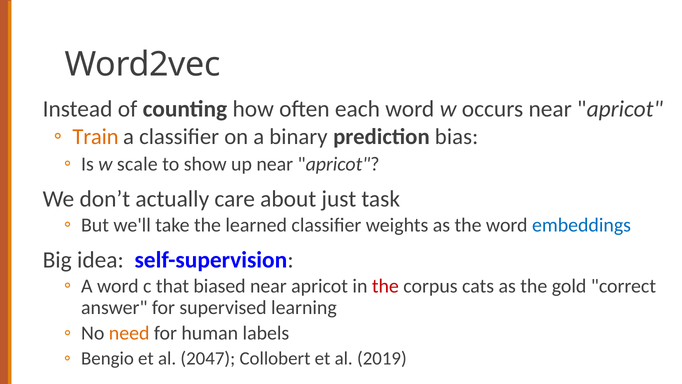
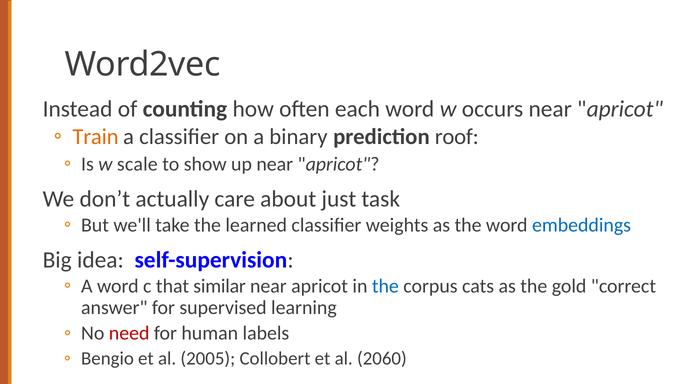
bias: bias -> roof
biased: biased -> similar
the at (385, 286) colour: red -> blue
need colour: orange -> red
2047: 2047 -> 2005
2019: 2019 -> 2060
